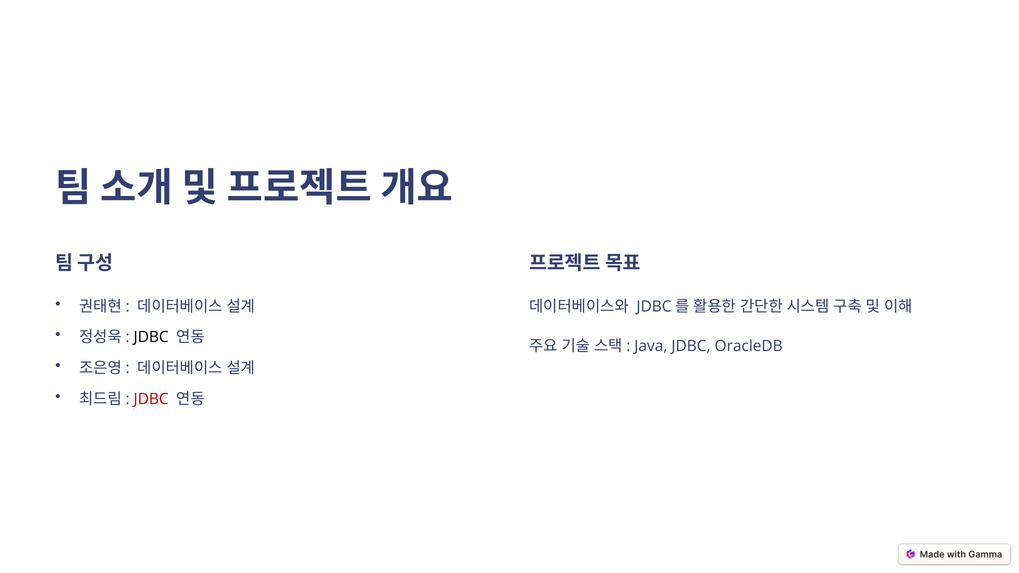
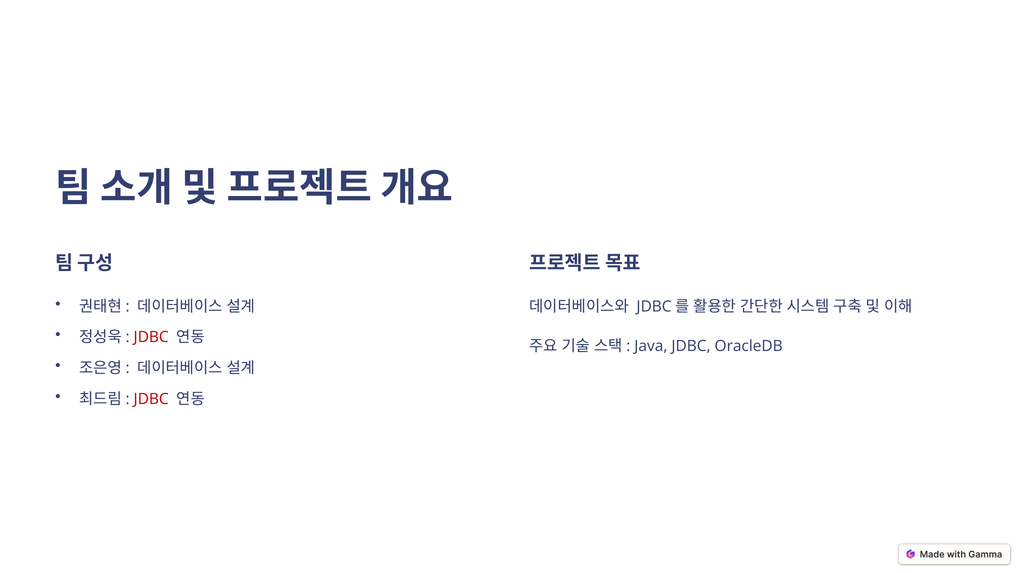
JDBC at (151, 337) colour: black -> red
